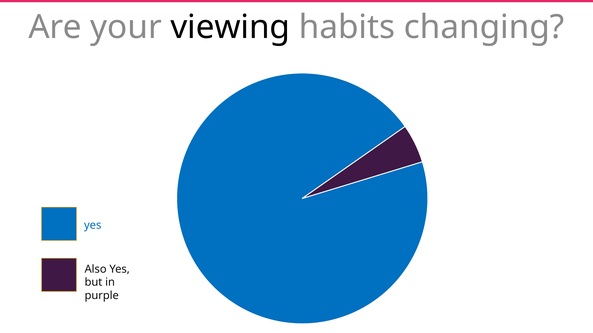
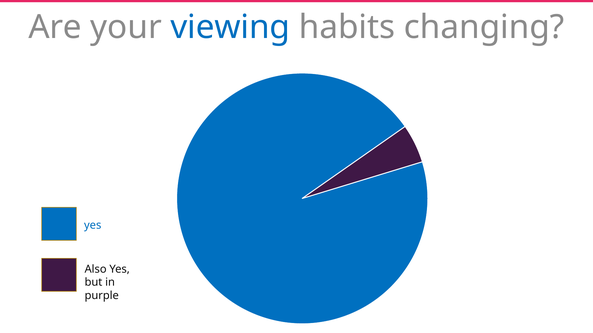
viewing colour: black -> blue
